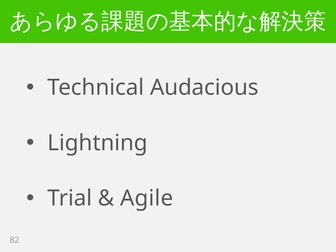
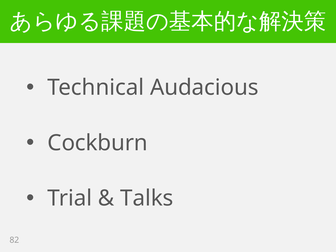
Lightning: Lightning -> Cockburn
Agile: Agile -> Talks
